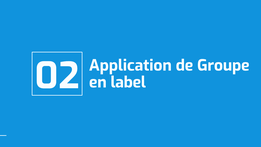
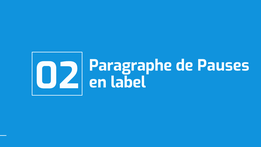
Application: Application -> Paragraphe
Groupe: Groupe -> Pauses
